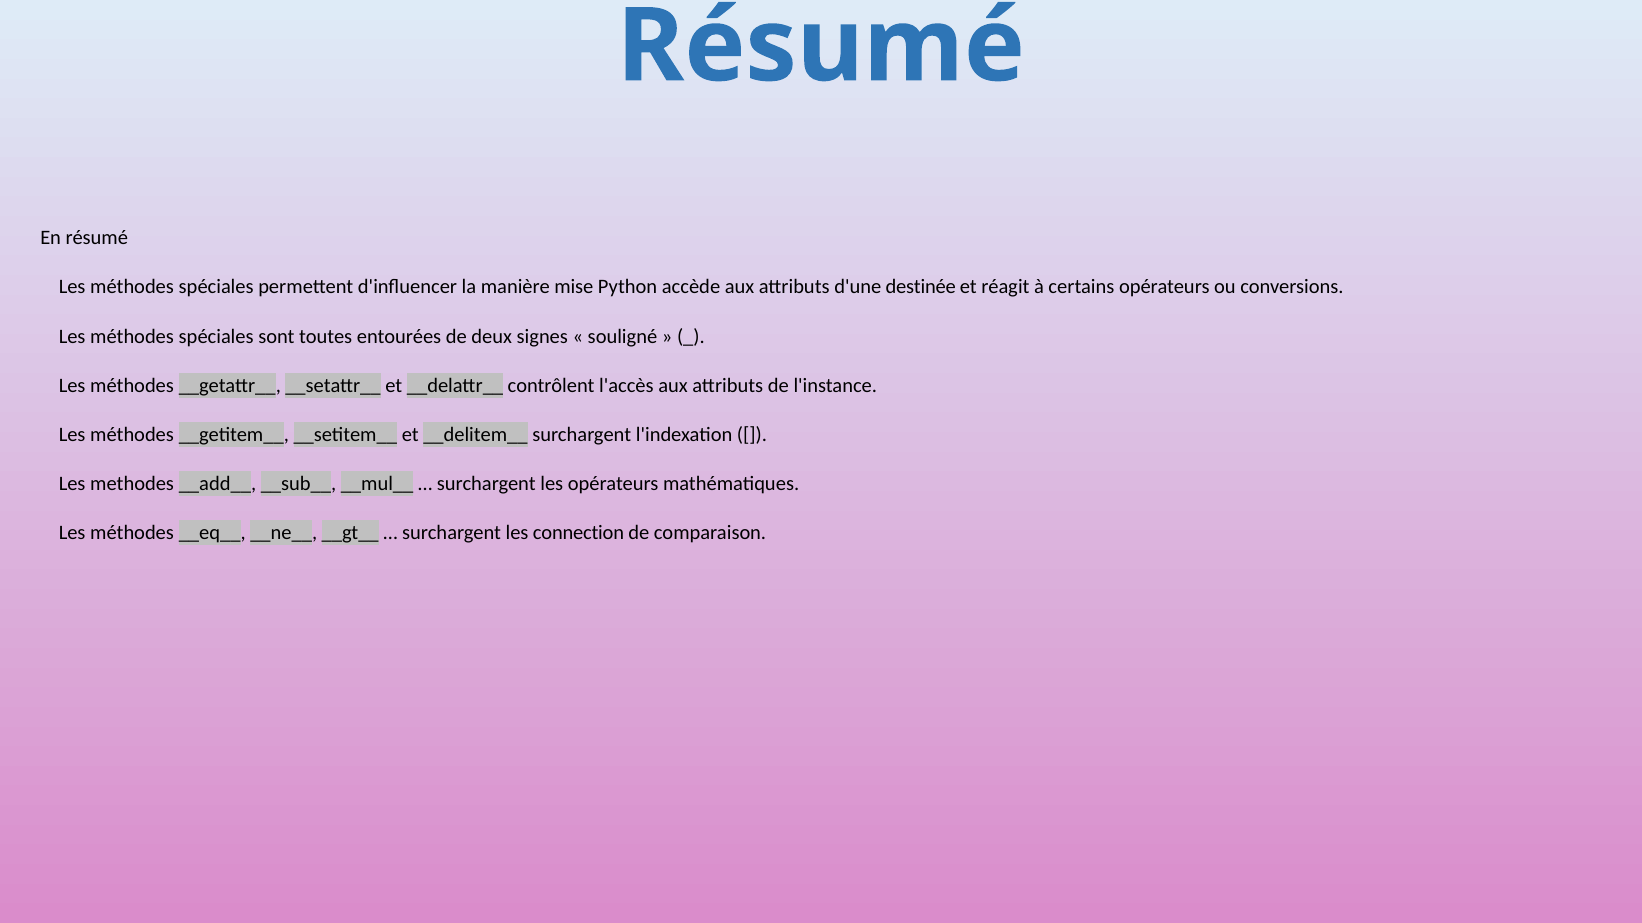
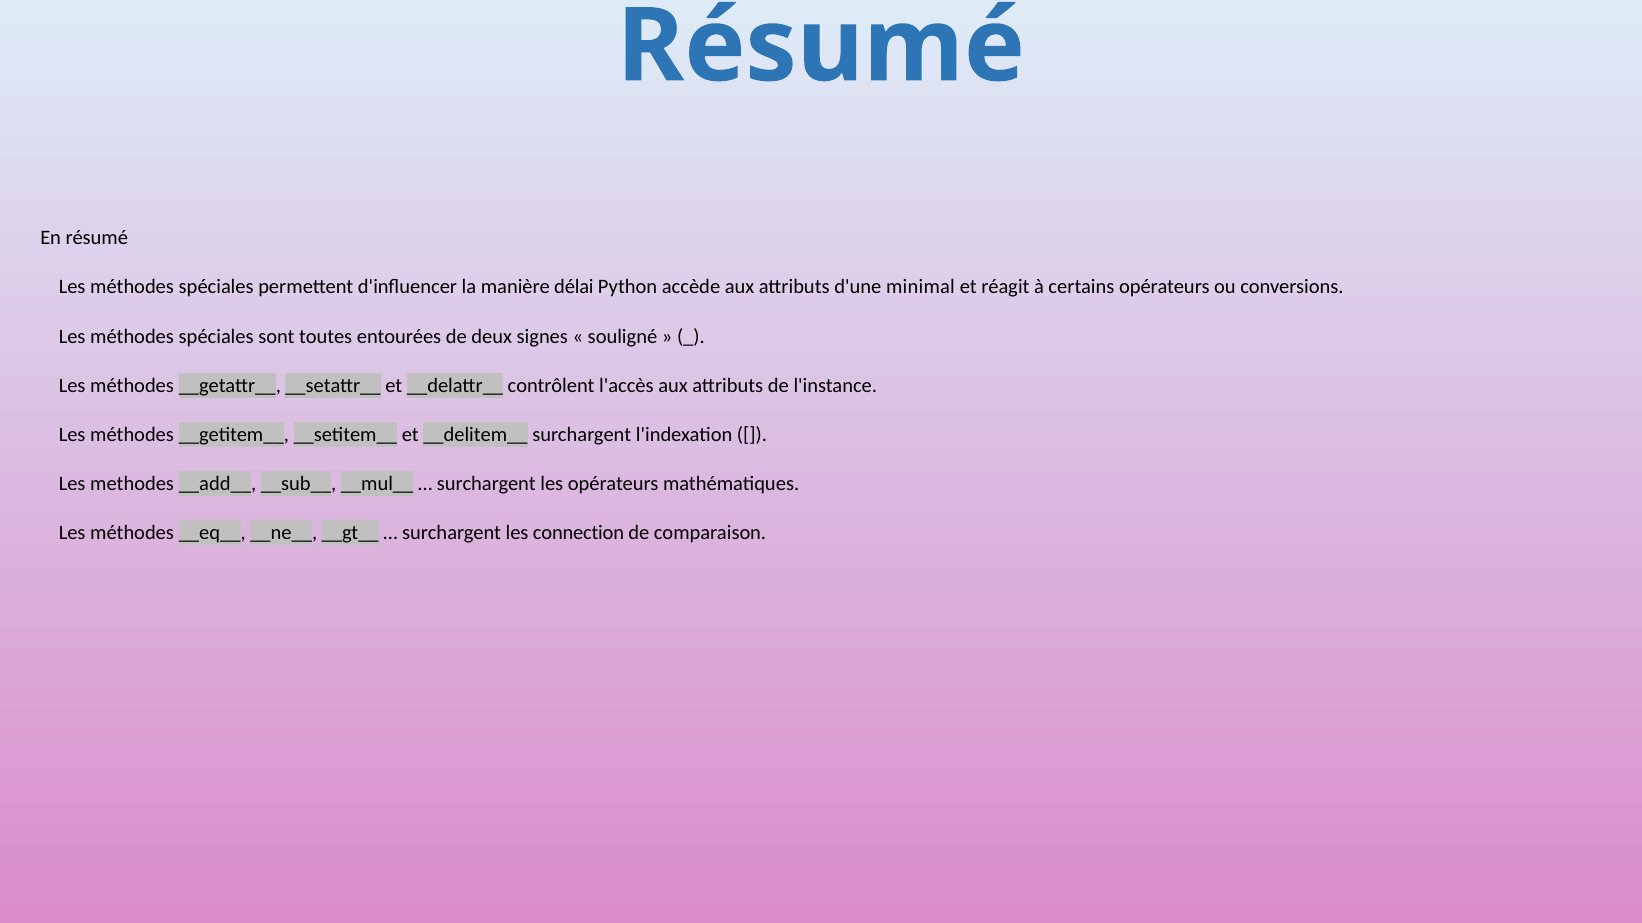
mise: mise -> délai
destinée: destinée -> minimal
